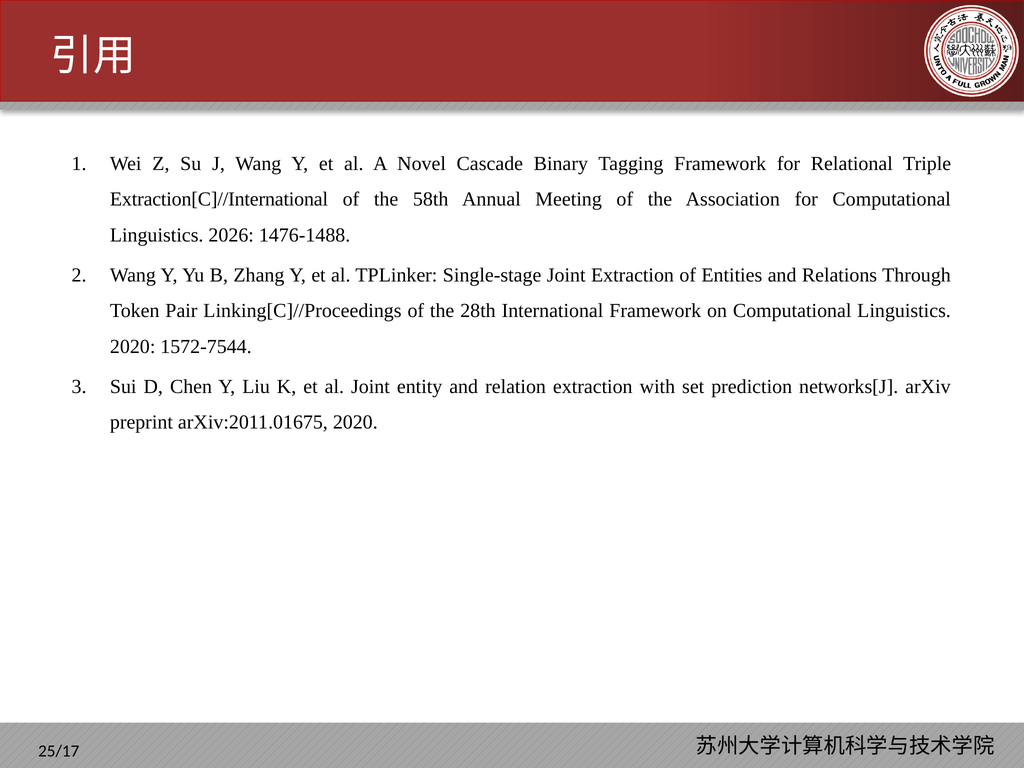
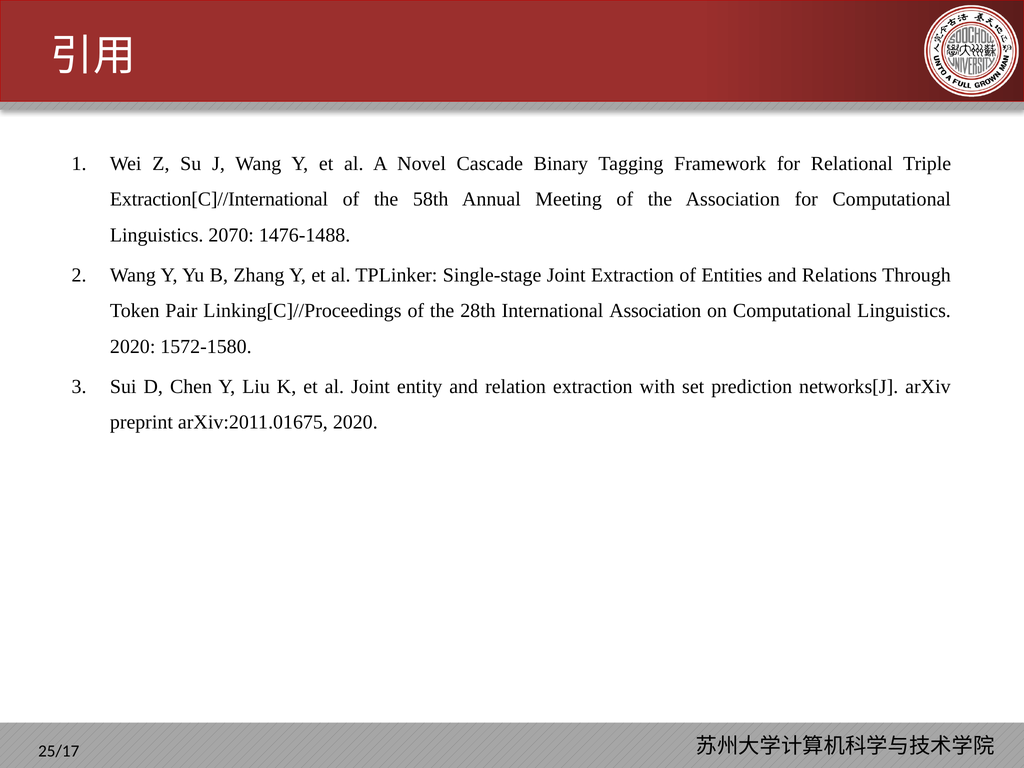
2026: 2026 -> 2070
International Framework: Framework -> Association
1572-7544: 1572-7544 -> 1572-1580
